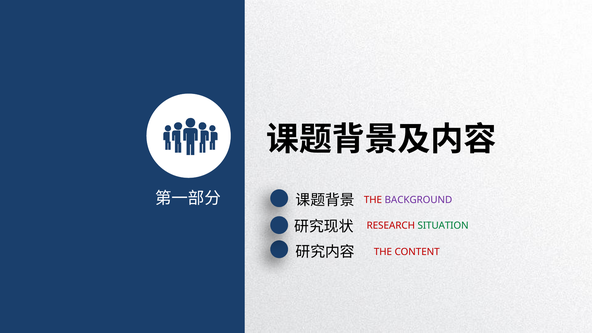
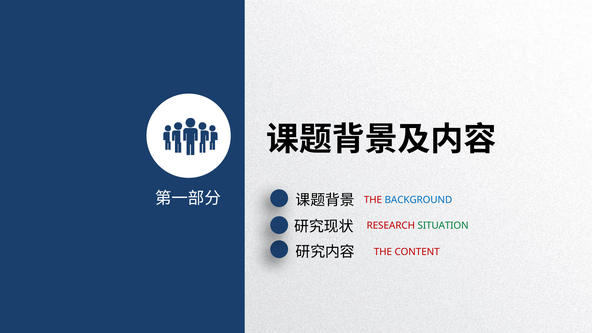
BACKGROUND colour: purple -> blue
